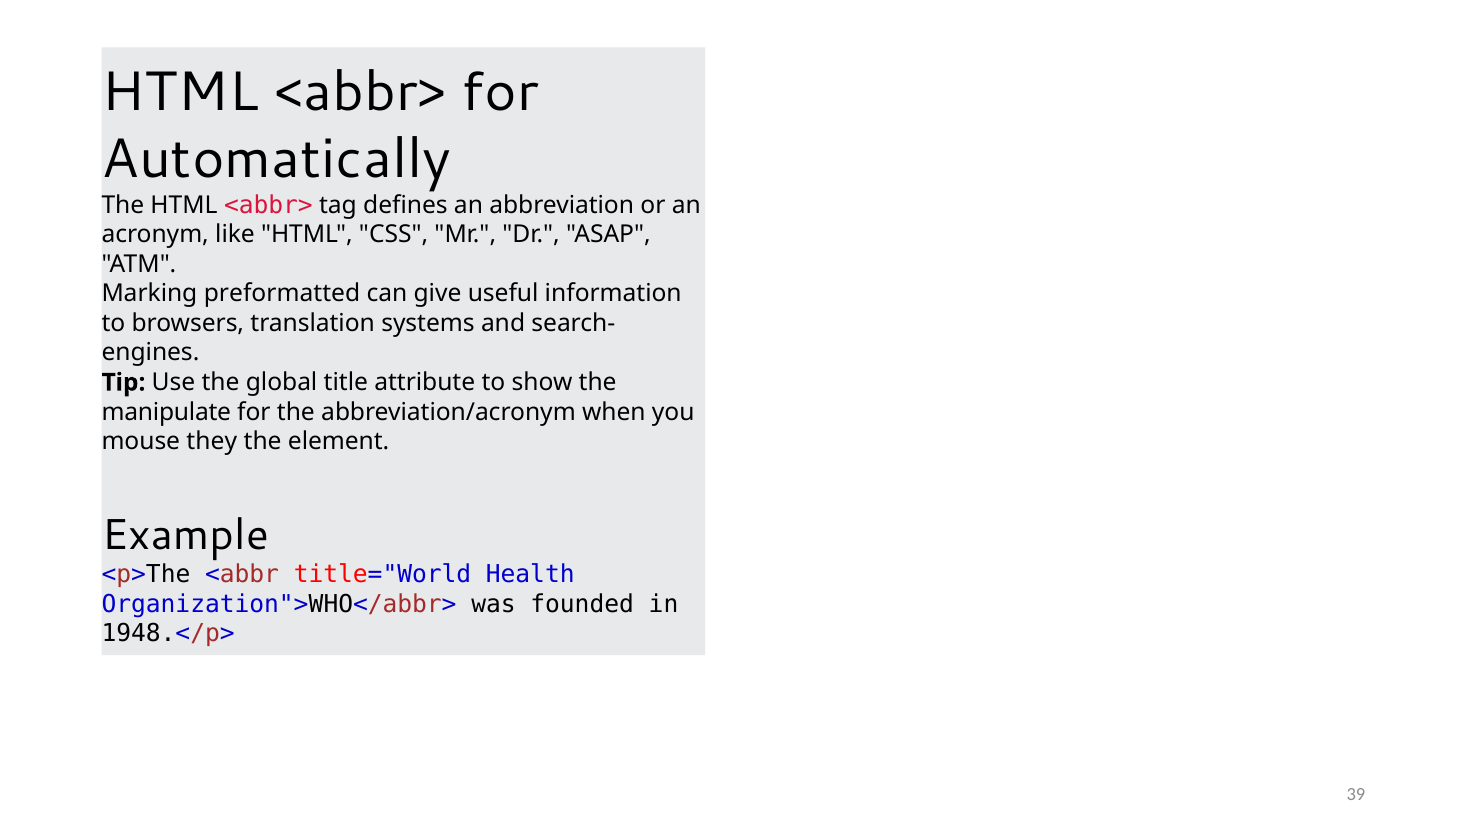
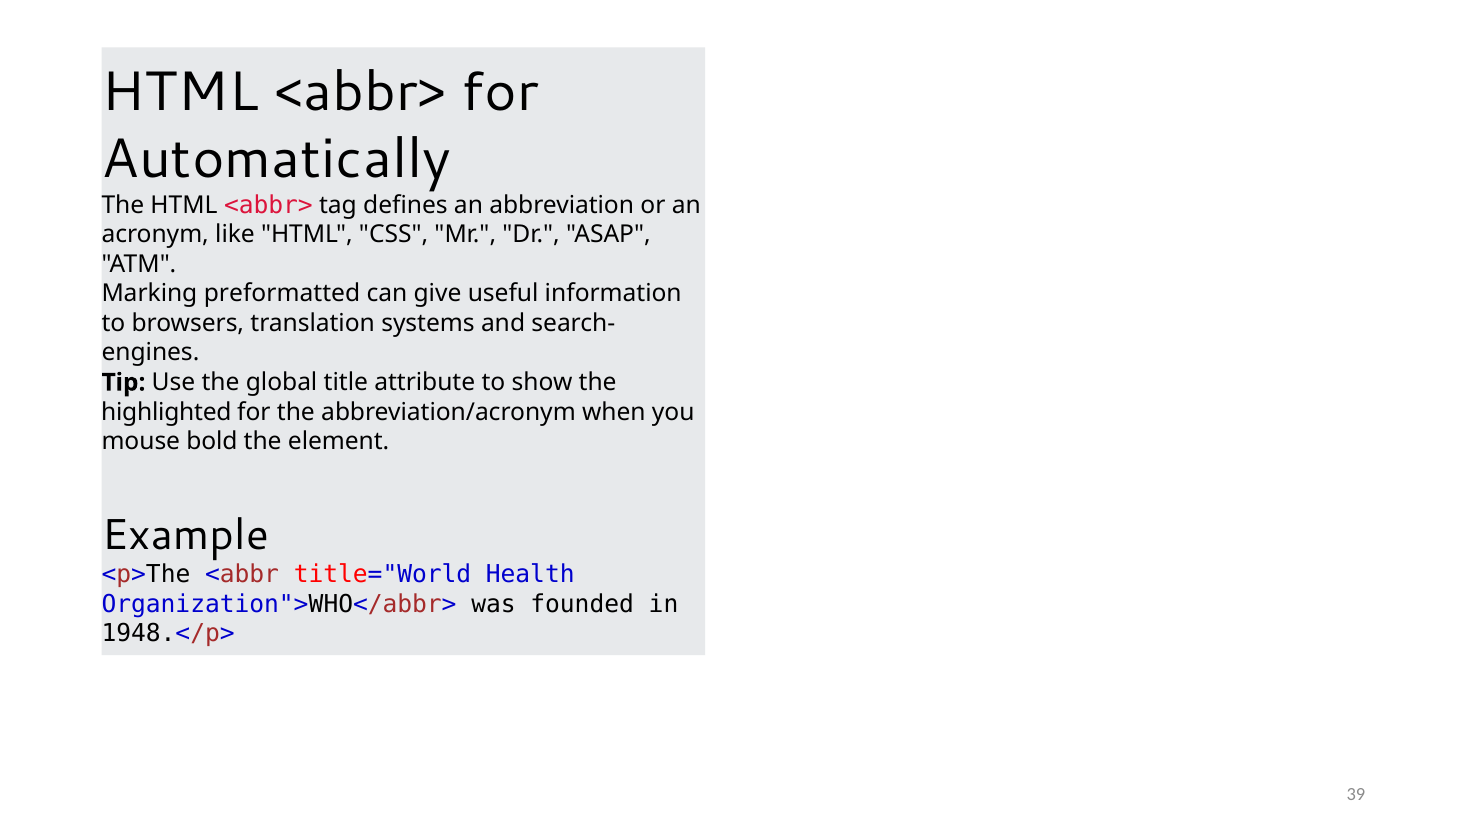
manipulate: manipulate -> highlighted
they: they -> bold
